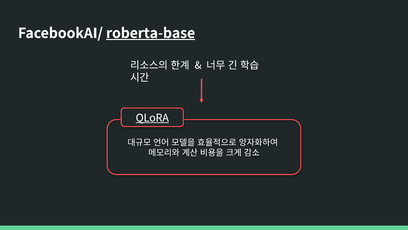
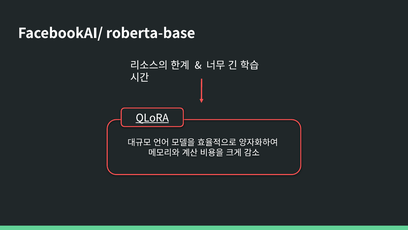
roberta-base underline: present -> none
